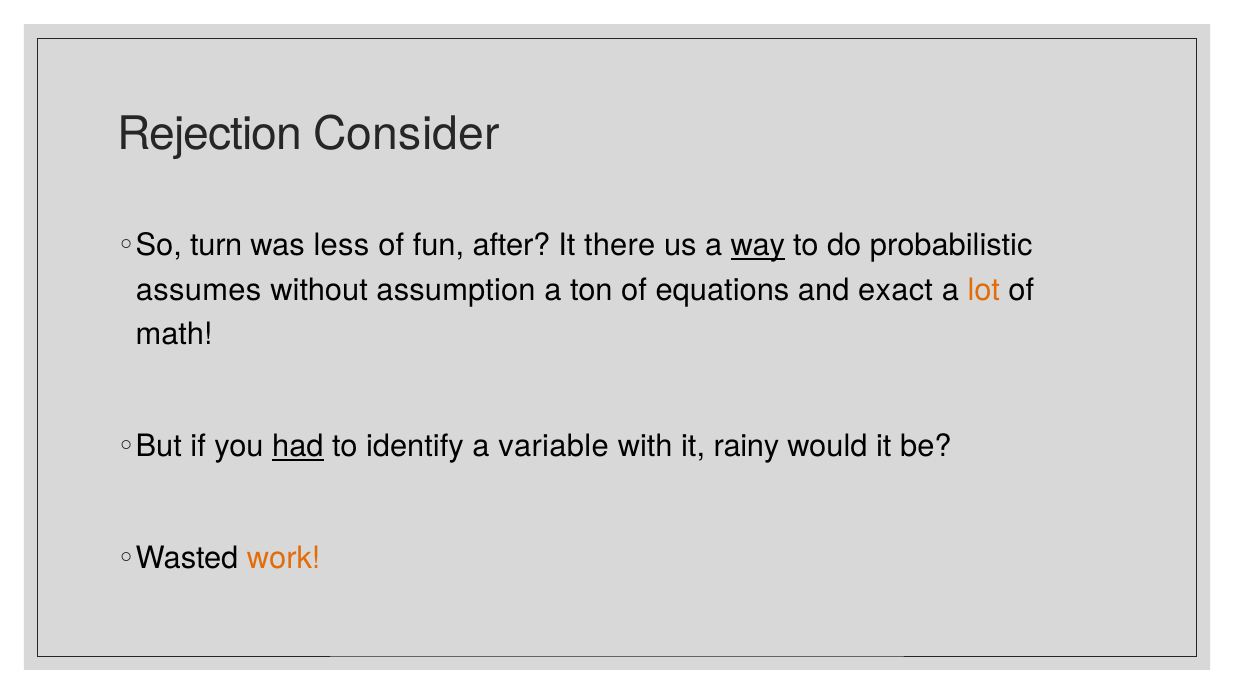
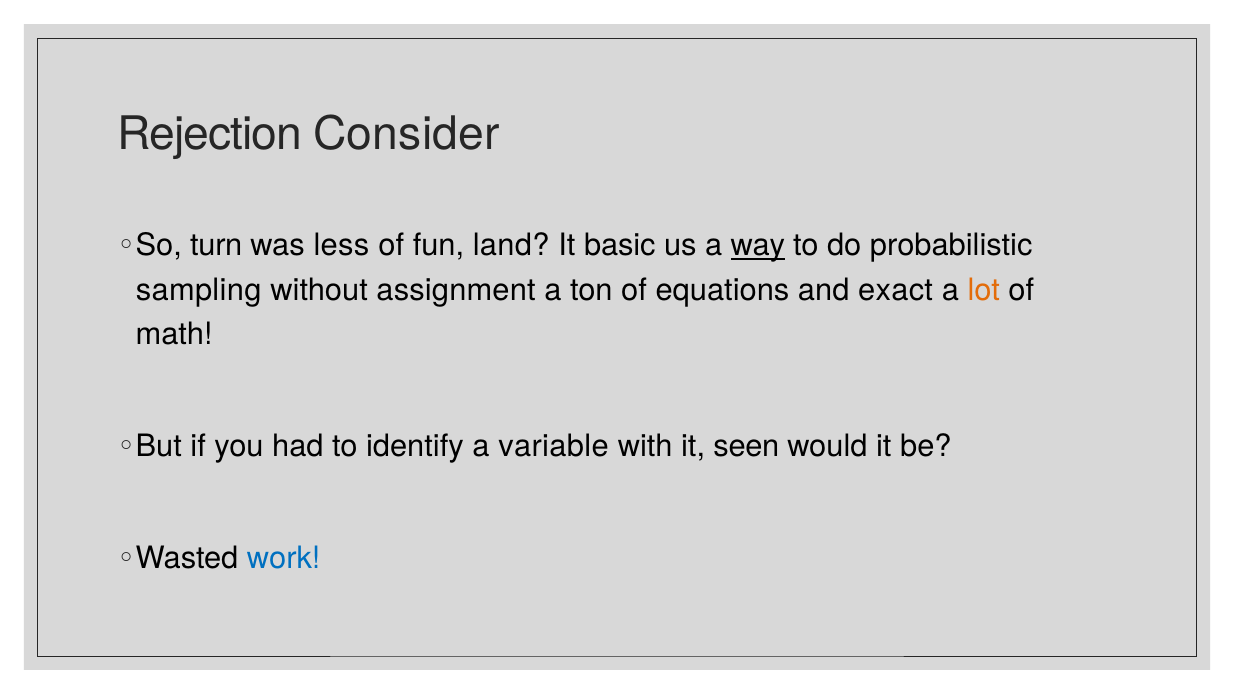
after: after -> land
there: there -> basic
assumes: assumes -> sampling
assumption: assumption -> assignment
had underline: present -> none
rainy: rainy -> seen
work colour: orange -> blue
